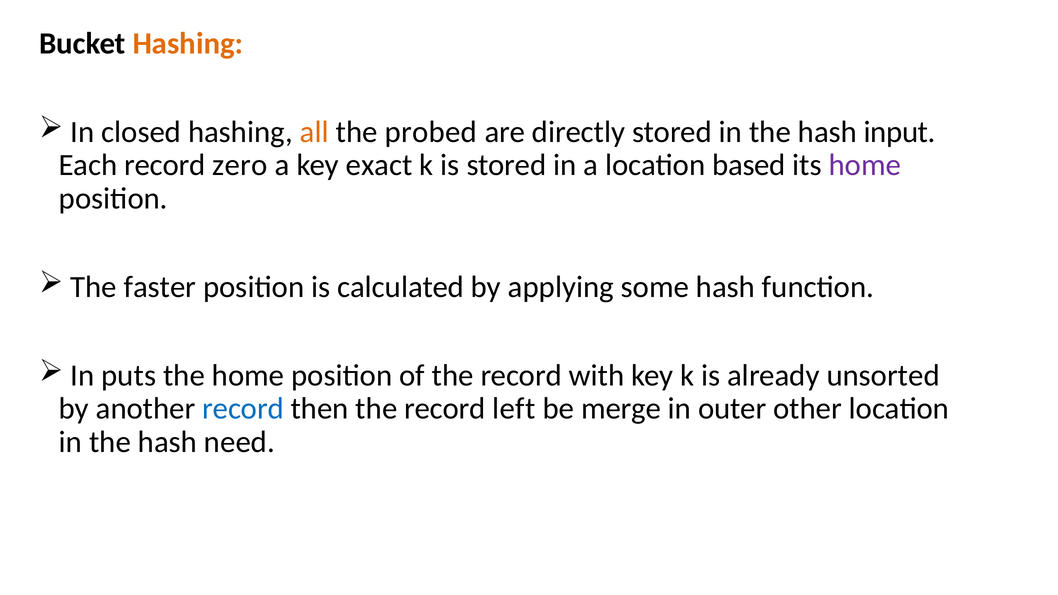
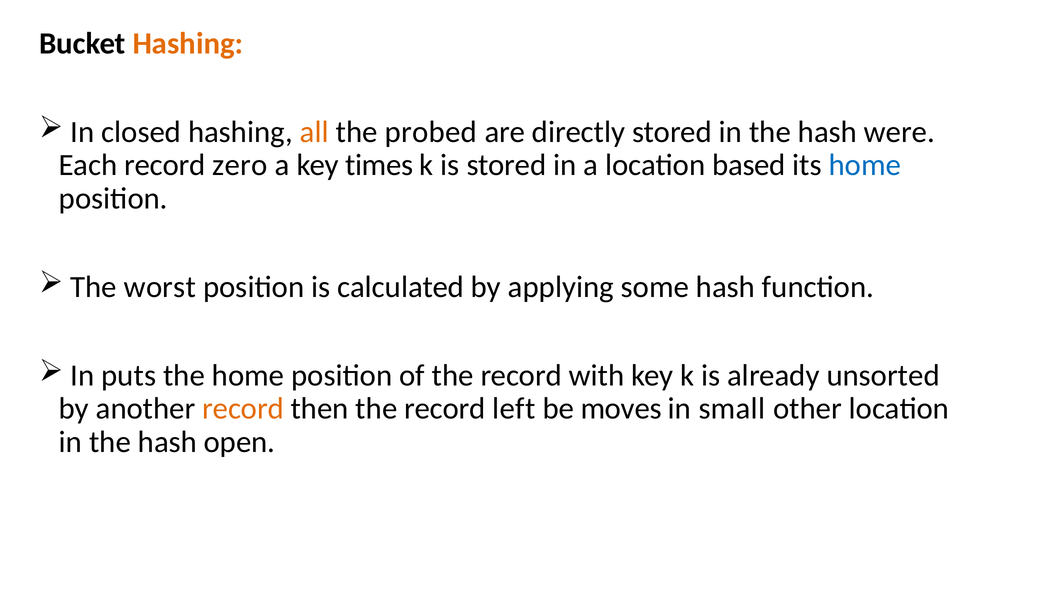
input: input -> were
exact: exact -> times
home at (865, 165) colour: purple -> blue
faster: faster -> worst
record at (243, 409) colour: blue -> orange
merge: merge -> moves
outer: outer -> small
need: need -> open
